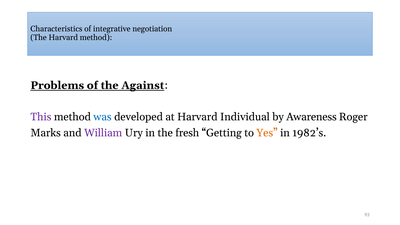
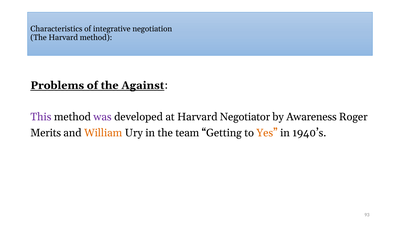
was colour: blue -> purple
Individual: Individual -> Negotiator
Marks: Marks -> Merits
William colour: purple -> orange
fresh: fresh -> team
1982’s: 1982’s -> 1940’s
